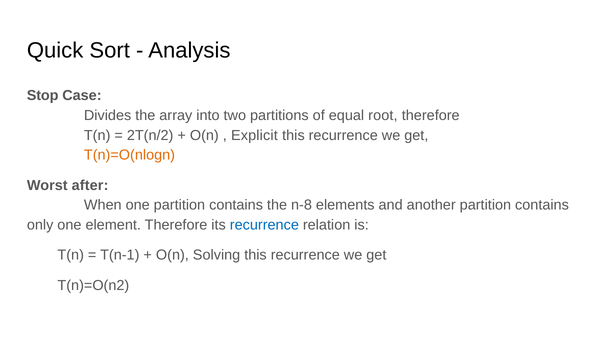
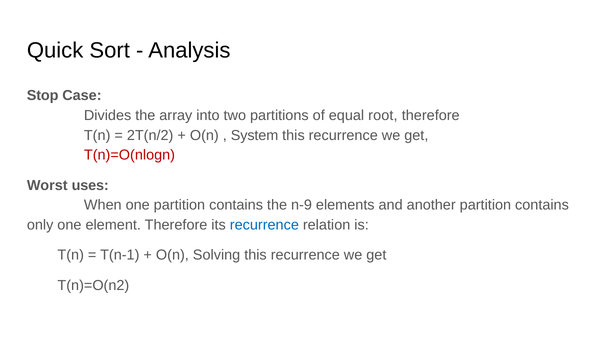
Explicit: Explicit -> System
T(n)=O(nlogn colour: orange -> red
after: after -> uses
n-8: n-8 -> n-9
